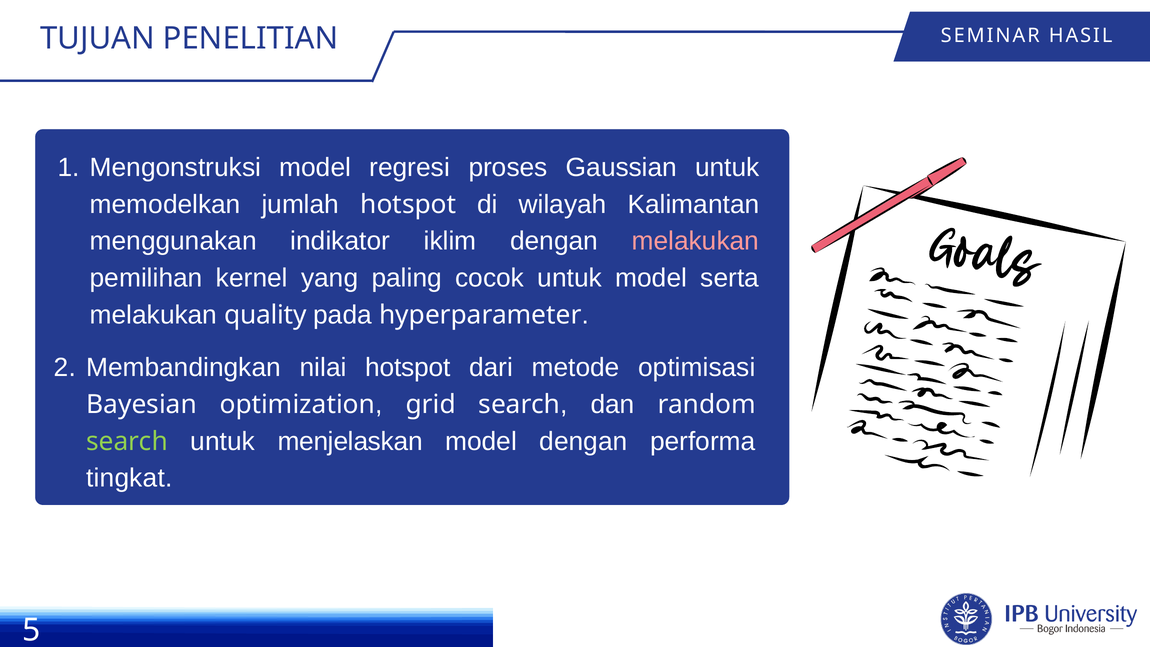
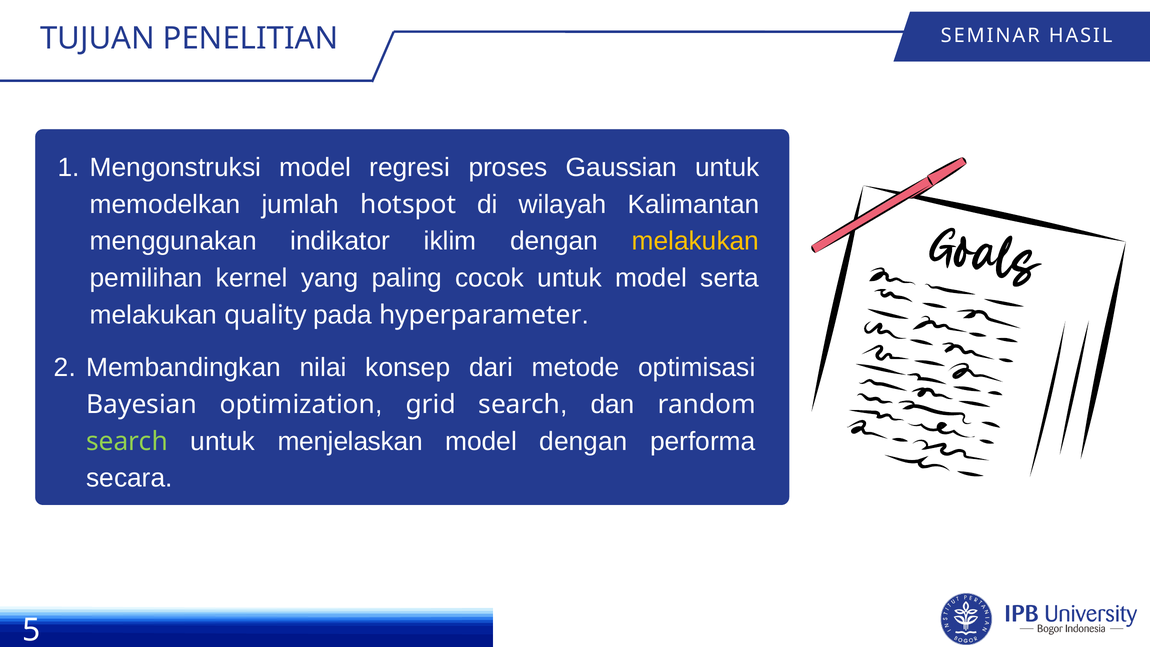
melakukan at (695, 241) colour: pink -> yellow
nilai hotspot: hotspot -> konsep
tingkat: tingkat -> secara
